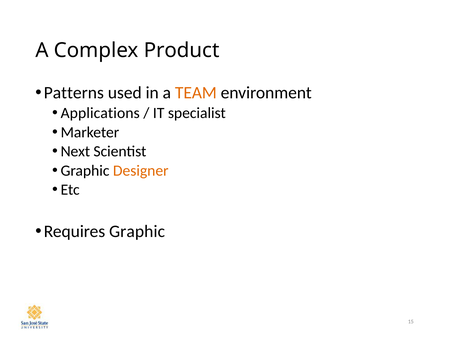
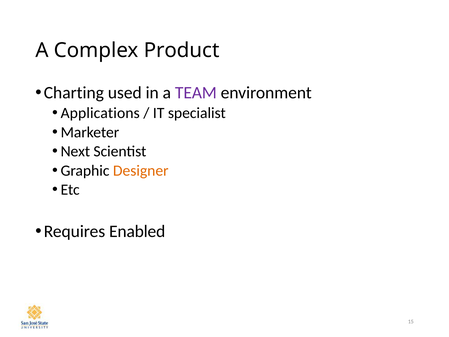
Patterns: Patterns -> Charting
TEAM colour: orange -> purple
Requires Graphic: Graphic -> Enabled
